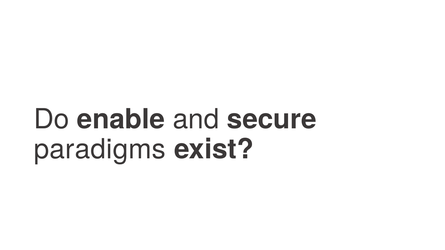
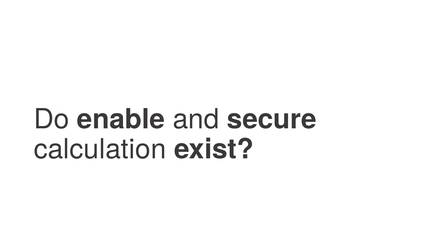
paradigms: paradigms -> calculation
